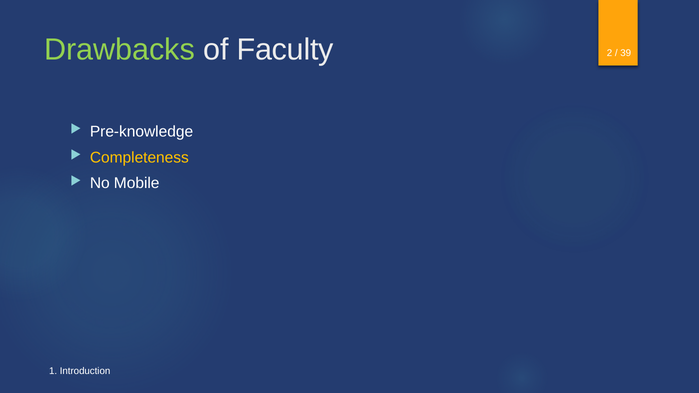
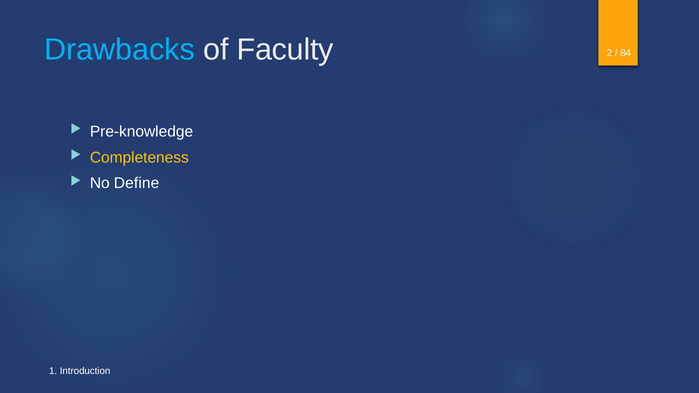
Drawbacks colour: light green -> light blue
39: 39 -> 84
Mobile: Mobile -> Define
